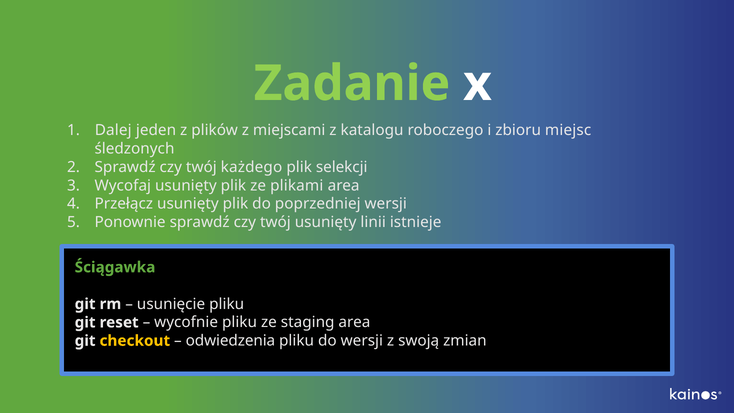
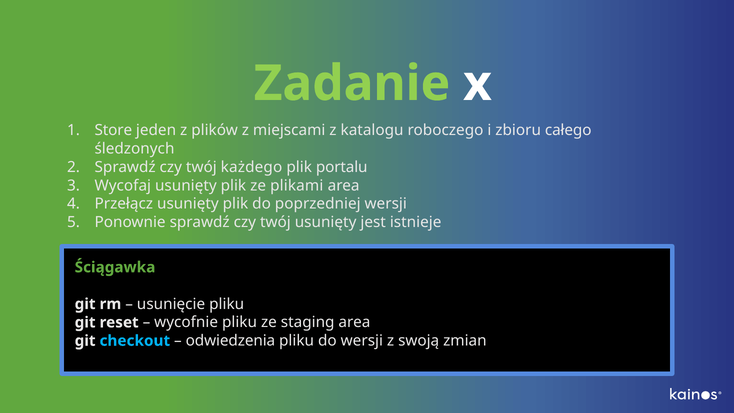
Dalej: Dalej -> Store
miejsc: miejsc -> całego
selekcji: selekcji -> portalu
linii: linii -> jest
checkout colour: yellow -> light blue
